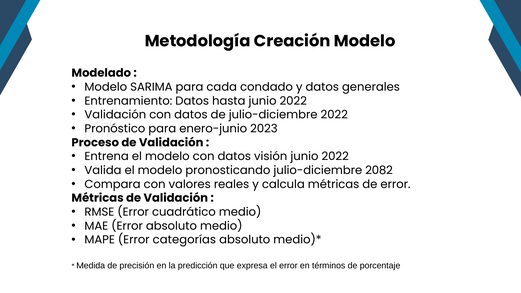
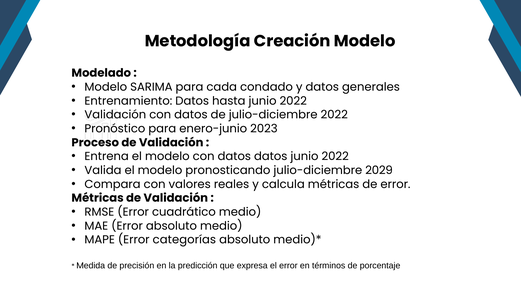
datos visión: visión -> datos
2082: 2082 -> 2029
